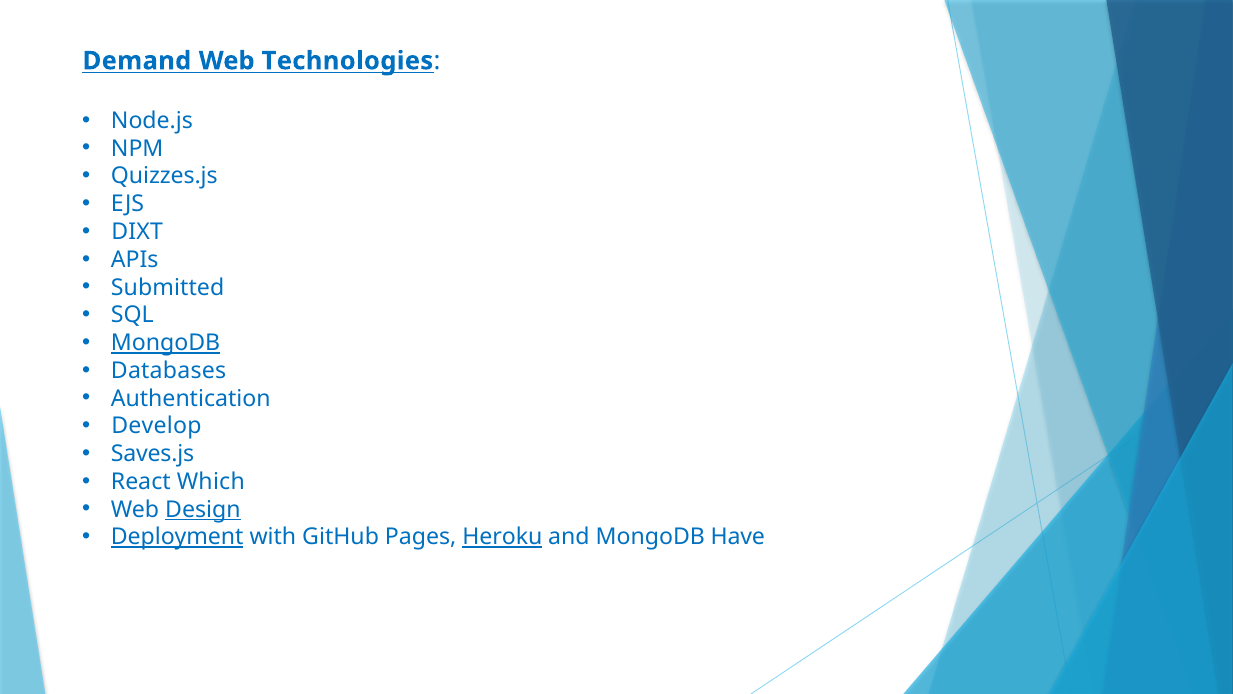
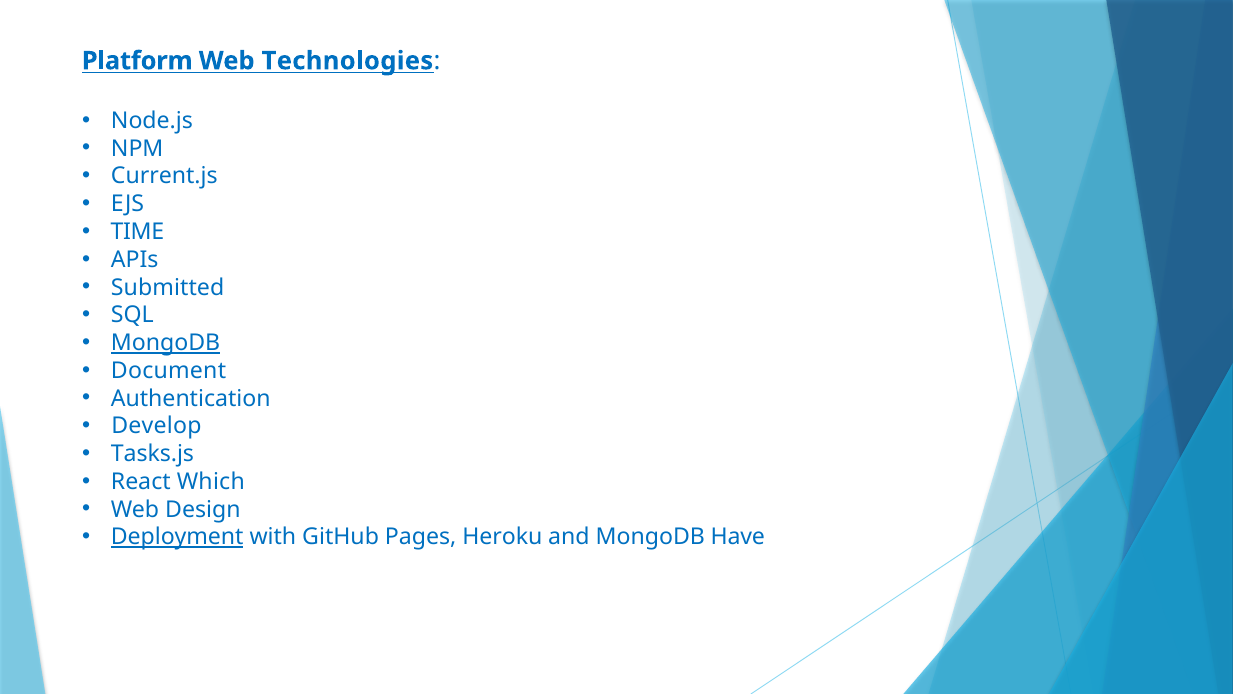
Demand: Demand -> Platform
Quizzes.js: Quizzes.js -> Current.js
DIXT: DIXT -> TIME
Databases: Databases -> Document
Saves.js: Saves.js -> Tasks.js
Design underline: present -> none
Heroku underline: present -> none
